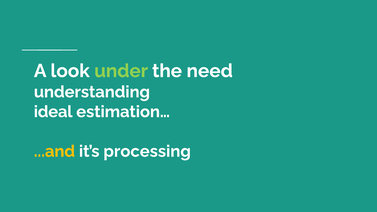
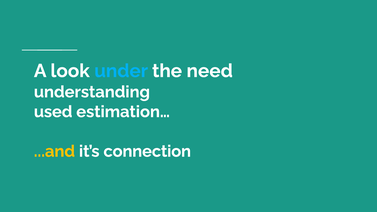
under colour: light green -> light blue
ideal: ideal -> used
processing: processing -> connection
